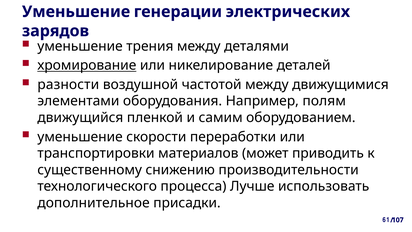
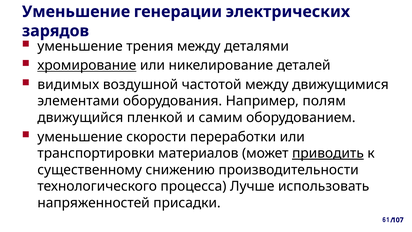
разности: разности -> видимых
приводить underline: none -> present
дополнительное: дополнительное -> напряженностей
